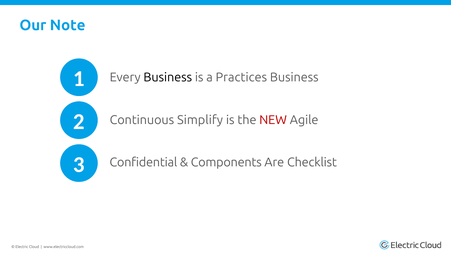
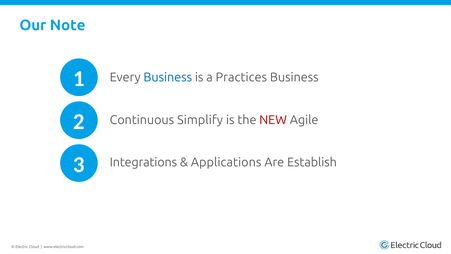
Business at (168, 77) colour: black -> blue
Confidential: Confidential -> Integrations
Components: Components -> Applications
Checklist: Checklist -> Establish
